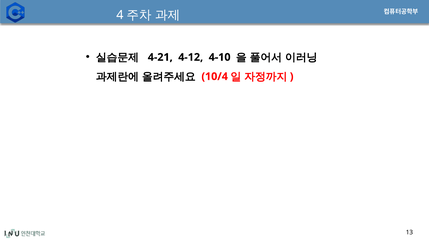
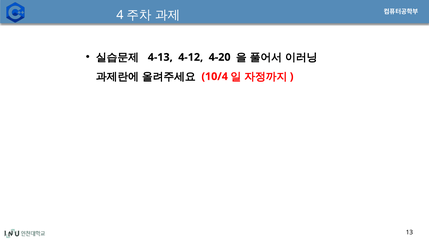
4-21: 4-21 -> 4-13
4-10: 4-10 -> 4-20
